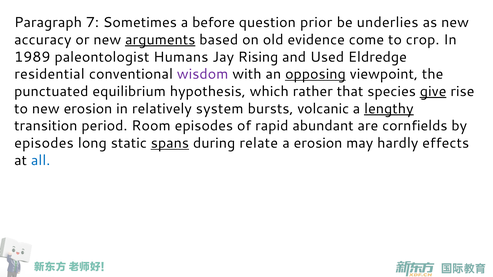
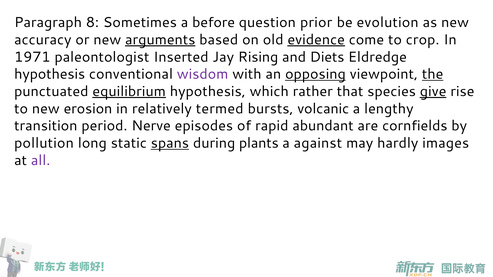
7: 7 -> 8
underlies: underlies -> evolution
evidence underline: none -> present
1989: 1989 -> 1971
Humans: Humans -> Inserted
Used: Used -> Diets
residential at (50, 74): residential -> hypothesis
the underline: none -> present
equilibrium underline: none -> present
system: system -> termed
lengthy underline: present -> none
Room: Room -> Nerve
episodes at (44, 143): episodes -> pollution
relate: relate -> plants
a erosion: erosion -> against
effects: effects -> images
all colour: blue -> purple
